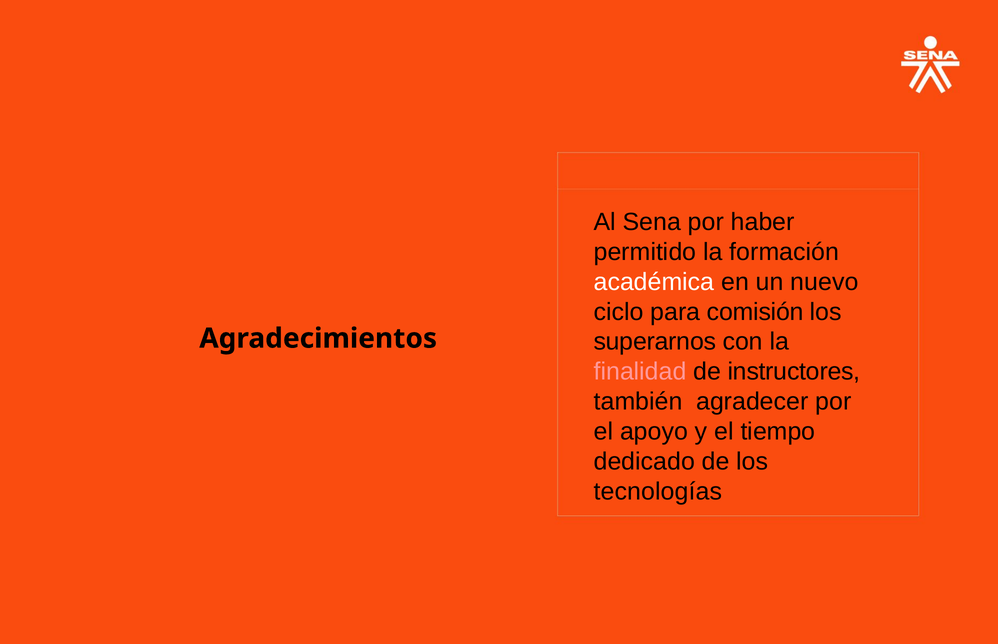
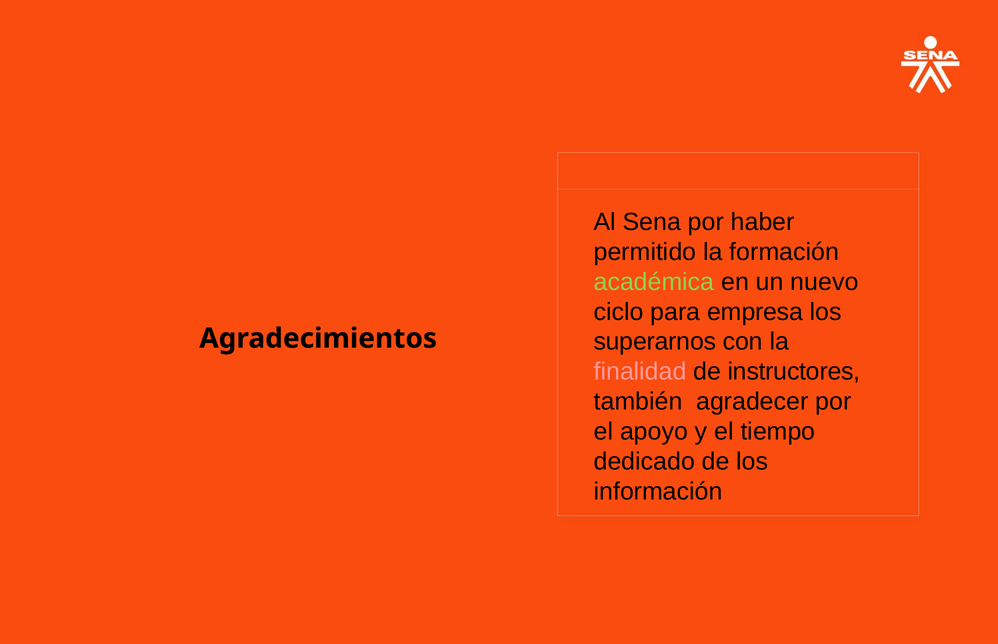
académica colour: white -> light green
comisión: comisión -> empresa
tecnologías: tecnologías -> información
